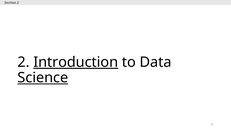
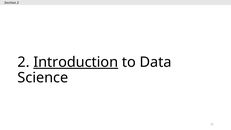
Science underline: present -> none
